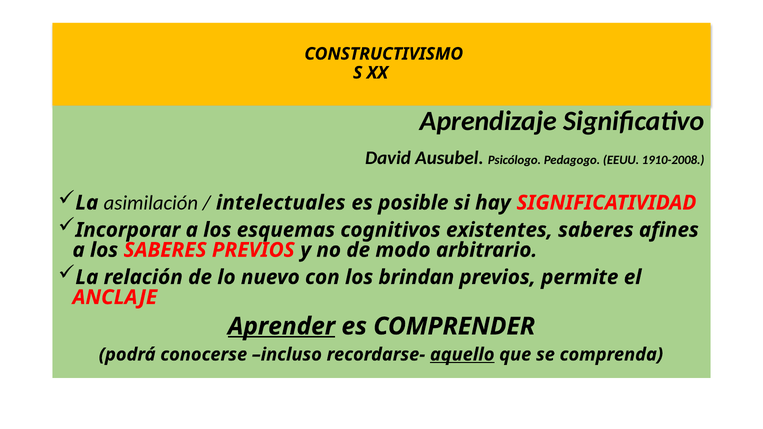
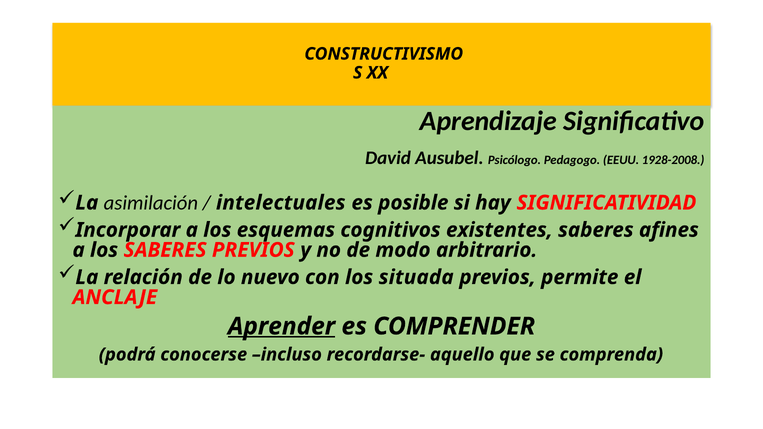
1910-2008: 1910-2008 -> 1928-2008
brindan: brindan -> situada
aquello underline: present -> none
